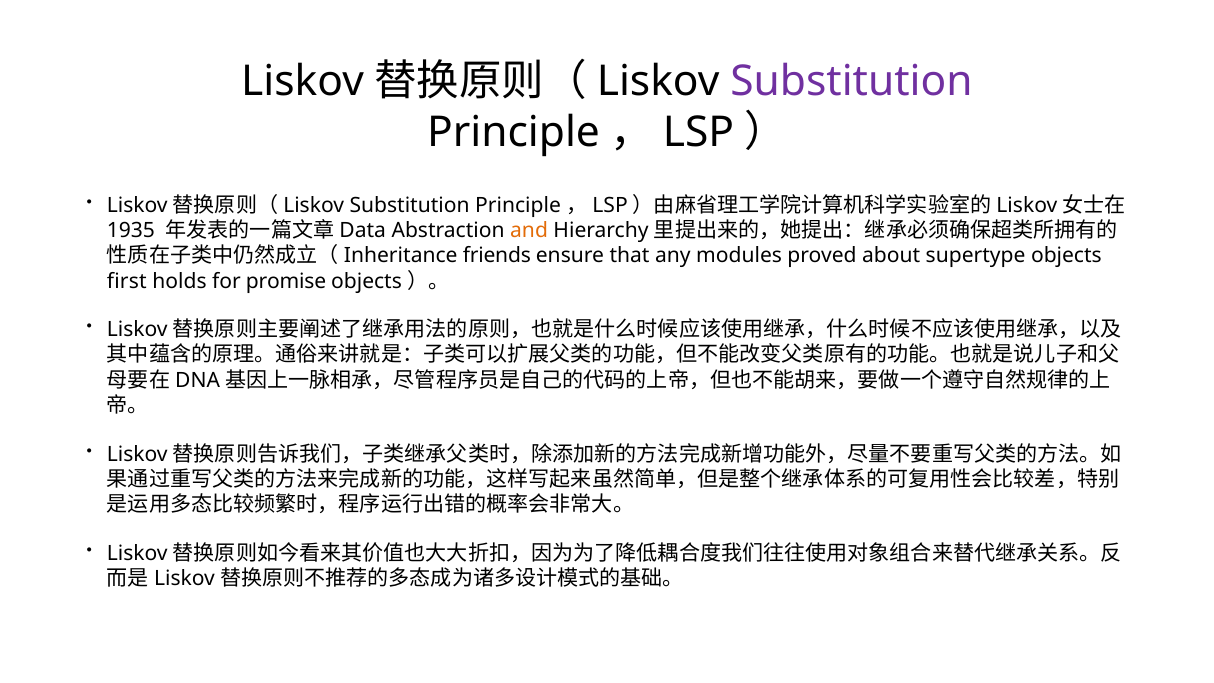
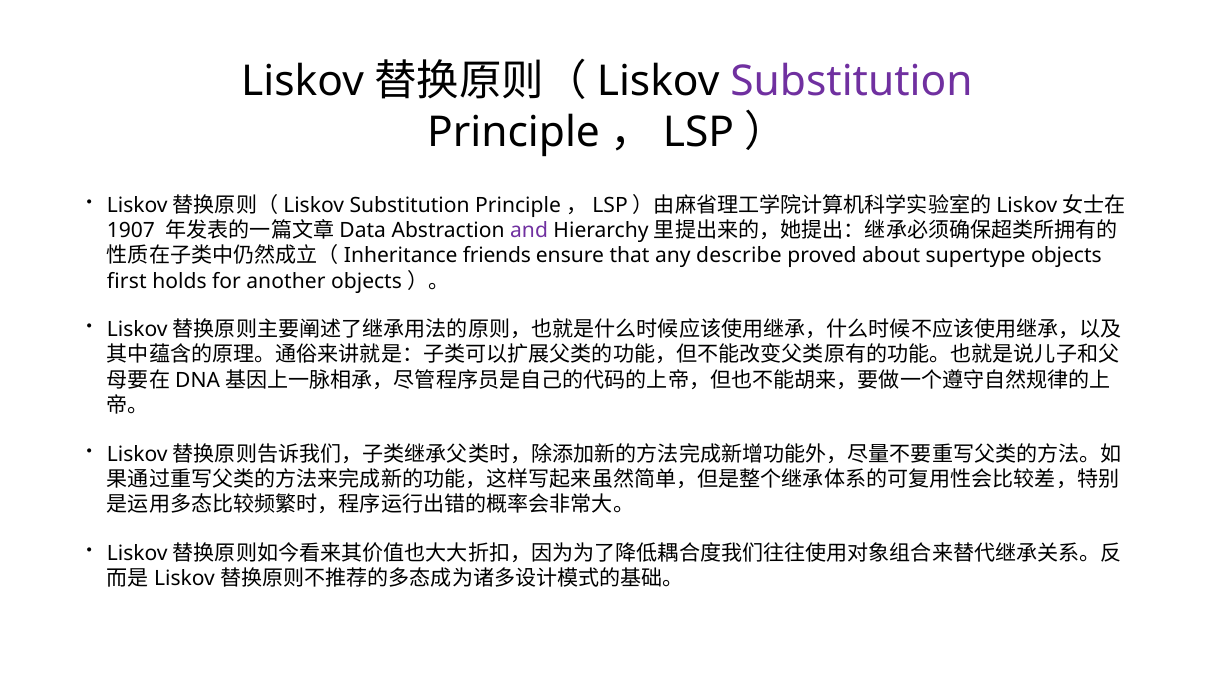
1935: 1935 -> 1907
and colour: orange -> purple
modules: modules -> describe
promise: promise -> another
